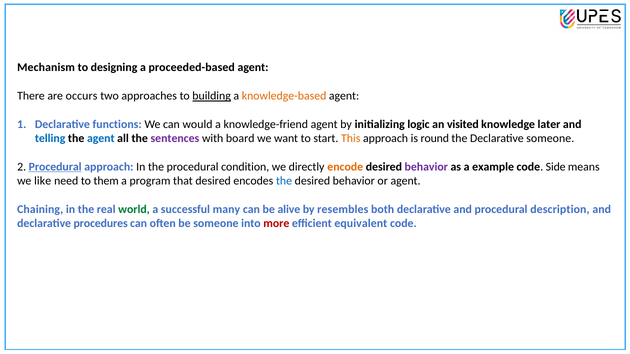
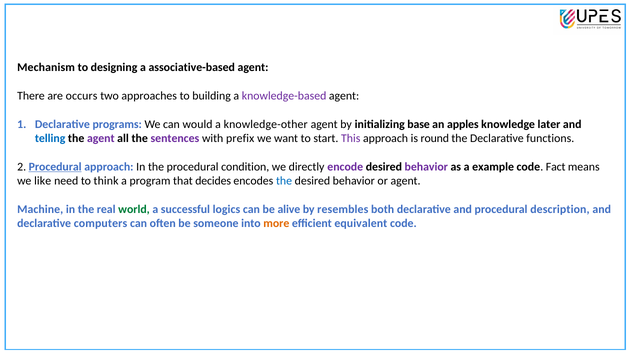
proceeded-based: proceeded-based -> associative-based
building underline: present -> none
knowledge-based colour: orange -> purple
functions: functions -> programs
knowledge-friend: knowledge-friend -> knowledge-other
logic: logic -> base
visited: visited -> apples
agent at (101, 139) colour: blue -> purple
board: board -> prefix
This colour: orange -> purple
Declarative someone: someone -> functions
encode colour: orange -> purple
Side: Side -> Fact
them: them -> think
that desired: desired -> decides
Chaining: Chaining -> Machine
many: many -> logics
procedures: procedures -> computers
more colour: red -> orange
